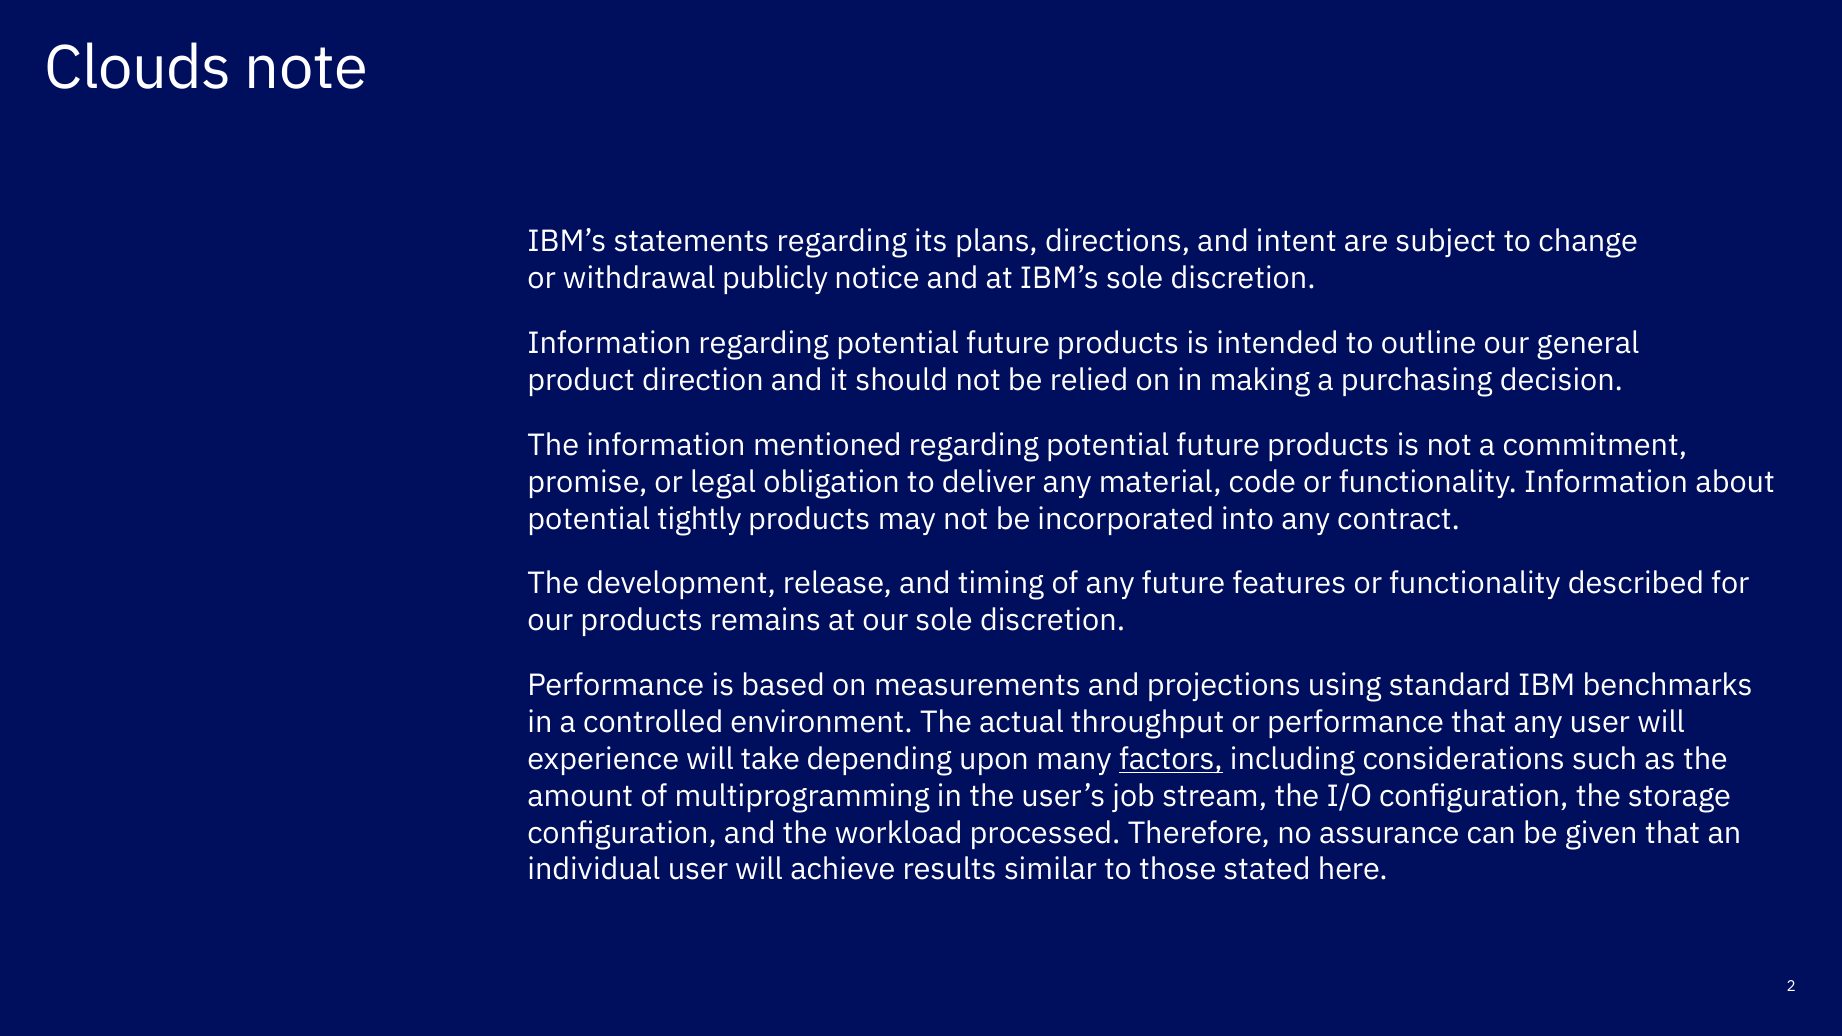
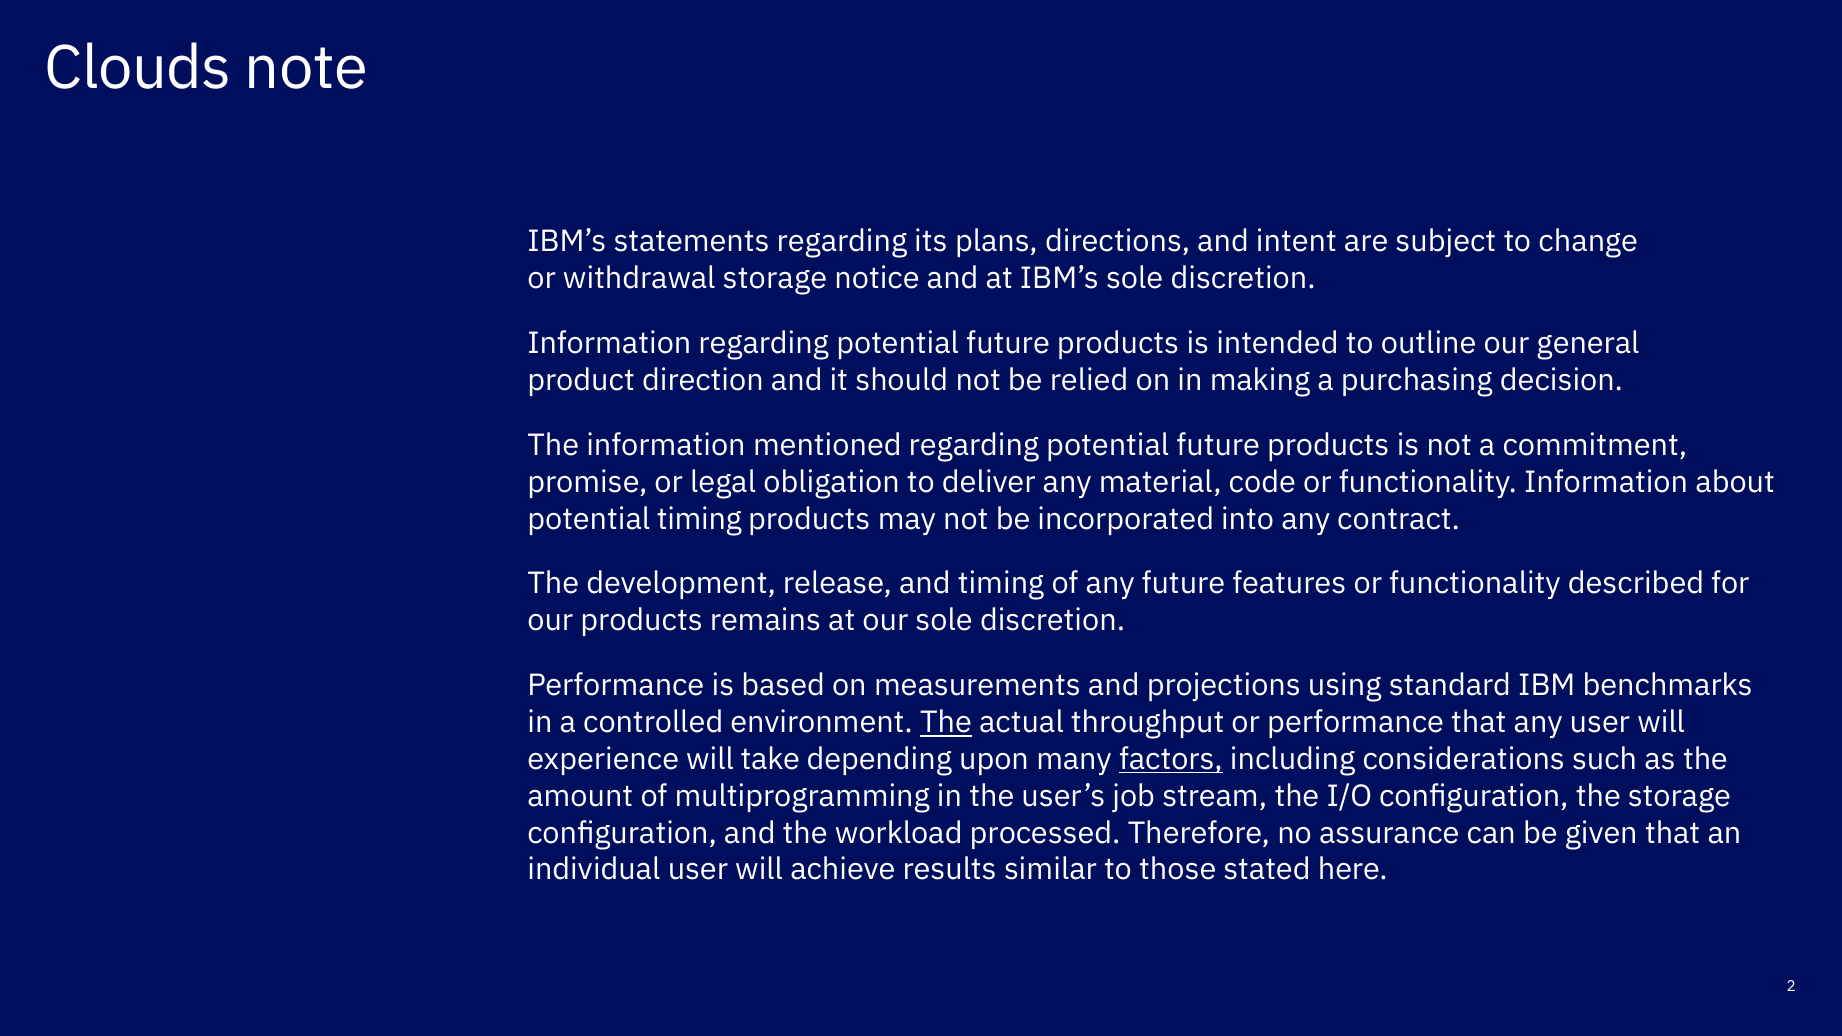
withdrawal publicly: publicly -> storage
potential tightly: tightly -> timing
The at (946, 723) underline: none -> present
